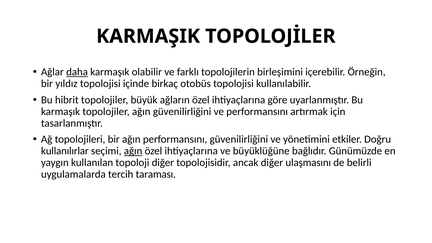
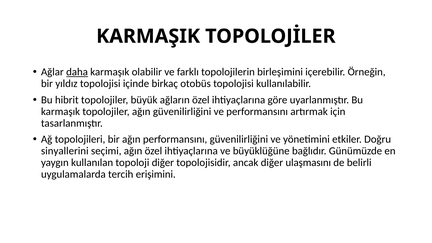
kullanılırlar: kullanılırlar -> sinyallerini
ağın at (133, 151) underline: present -> none
taraması: taraması -> erişimini
